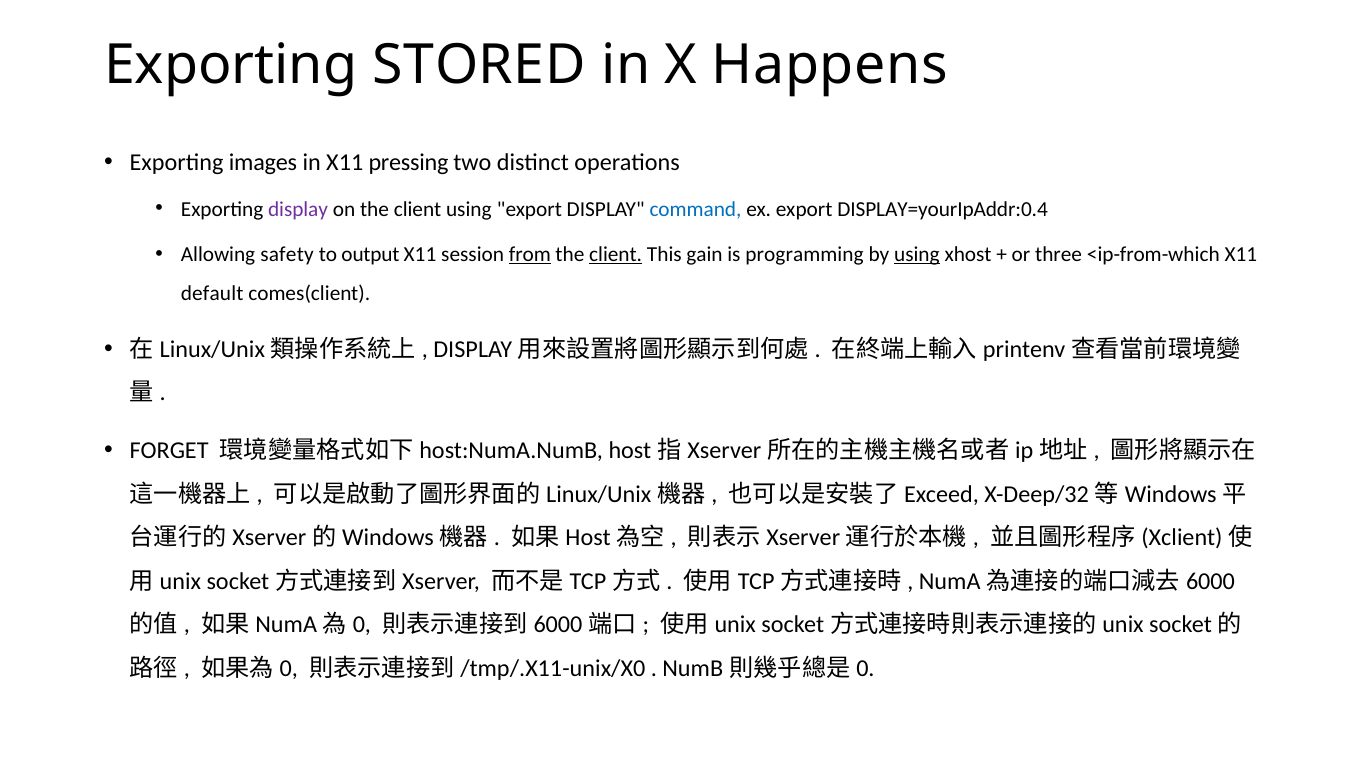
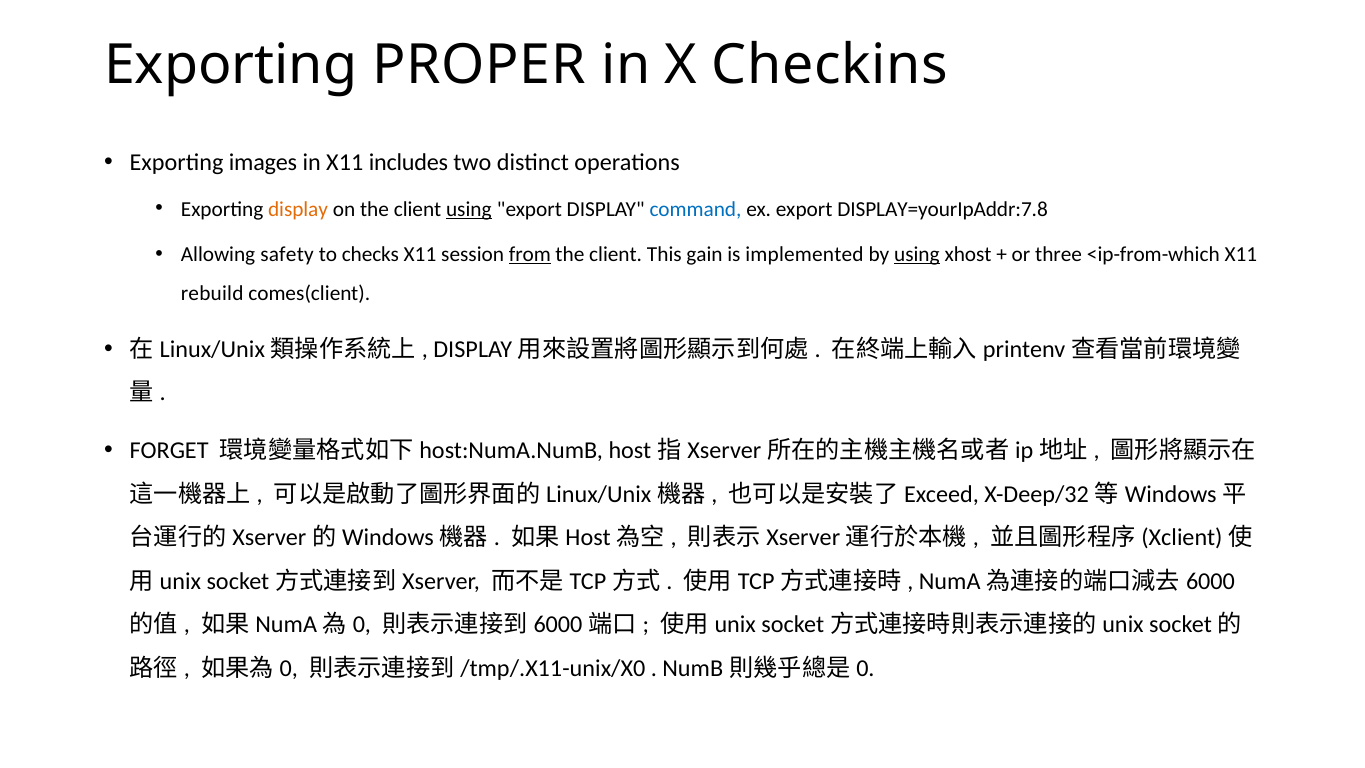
STORED: STORED -> PROPER
Happens: Happens -> Checkins
pressing: pressing -> includes
display at (298, 209) colour: purple -> orange
using at (469, 209) underline: none -> present
DISPLAY=yourIpAddr:0.4: DISPLAY=yourIpAddr:0.4 -> DISPLAY=yourIpAddr:7.8
output: output -> checks
client at (616, 255) underline: present -> none
programming: programming -> implemented
default: default -> rebuild
